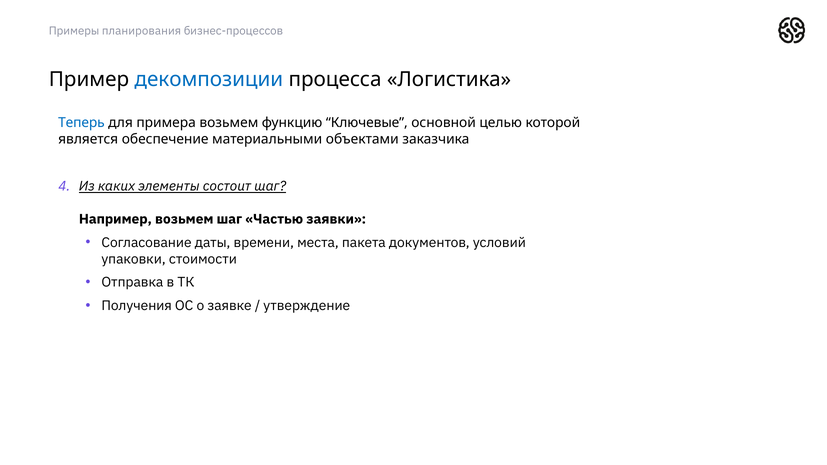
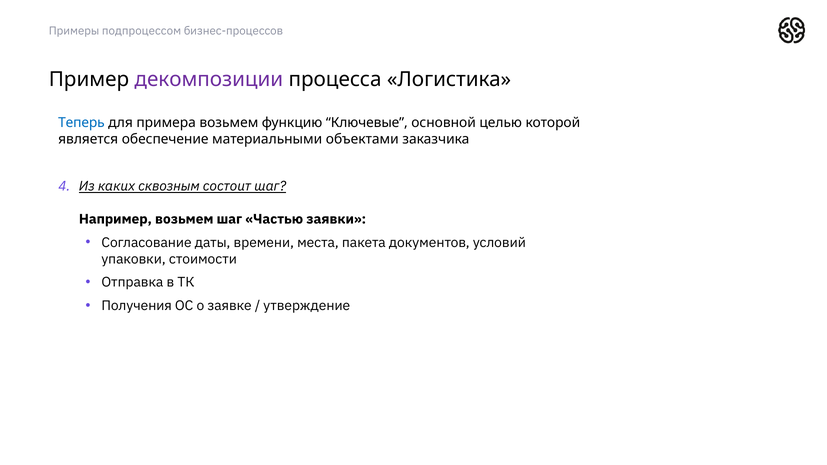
планирования: планирования -> подпроцессом
декомпозиции colour: blue -> purple
элементы: элементы -> сквозным
